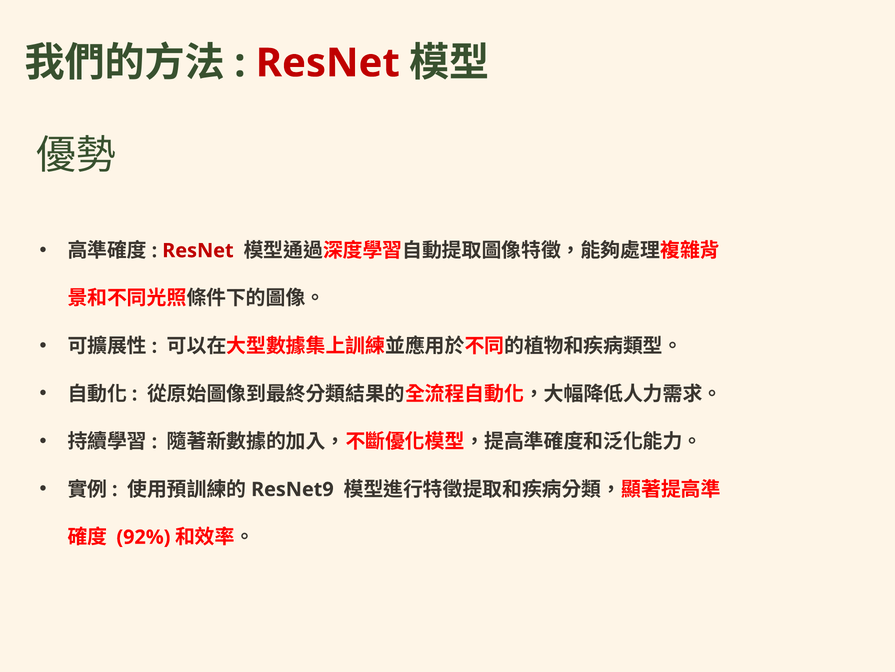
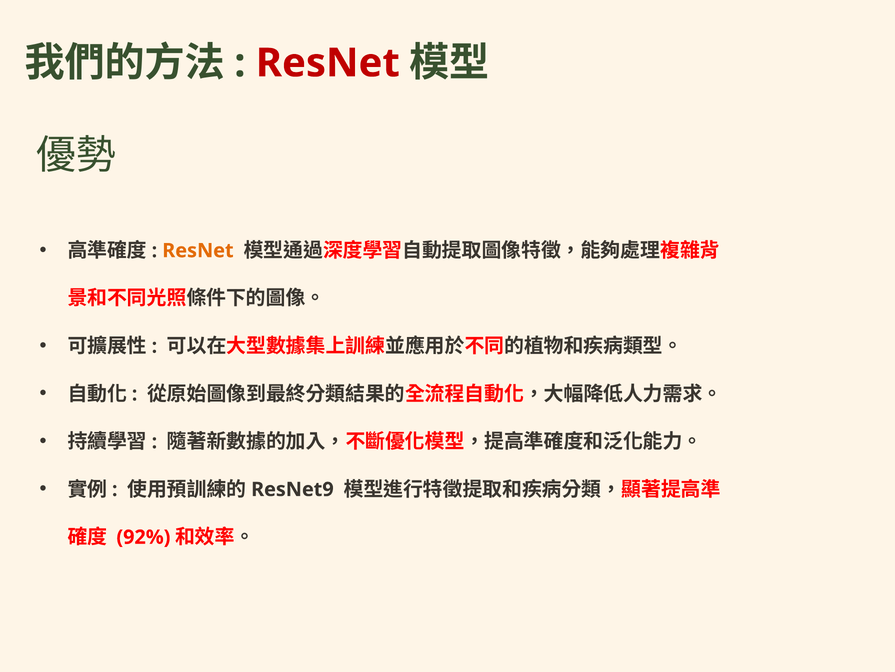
ResNet at (198, 250) colour: red -> orange
